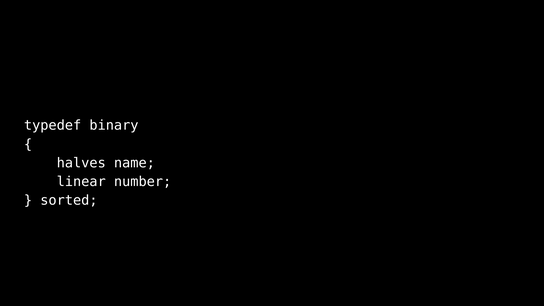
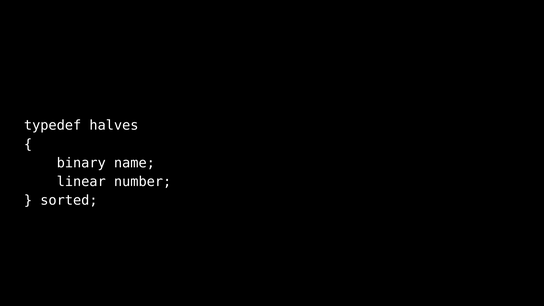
binary: binary -> halves
halves: halves -> binary
